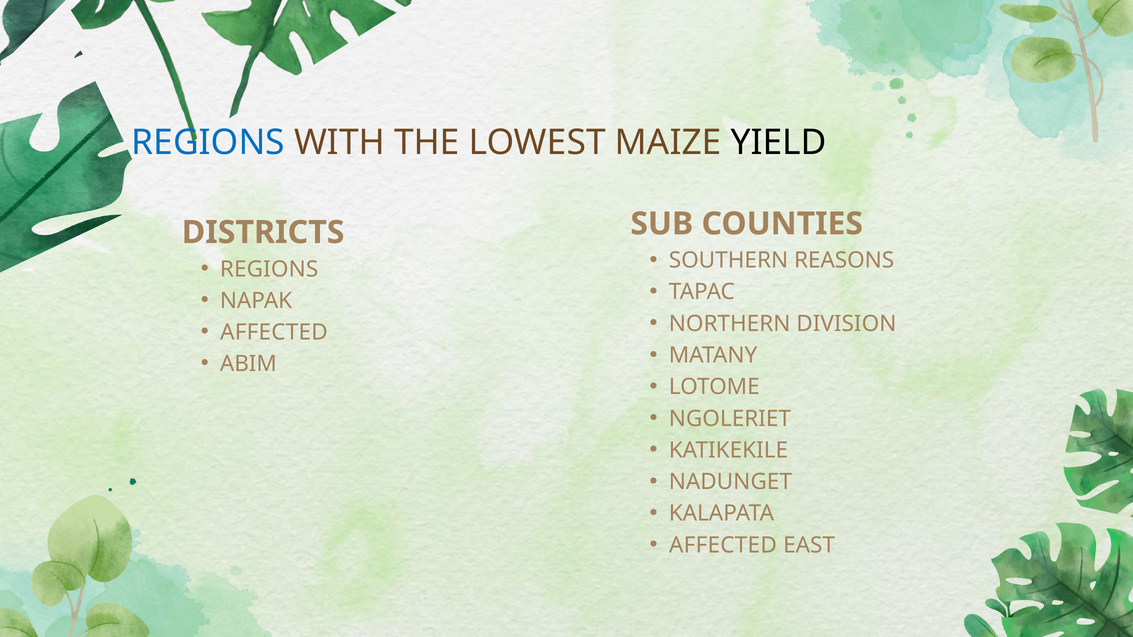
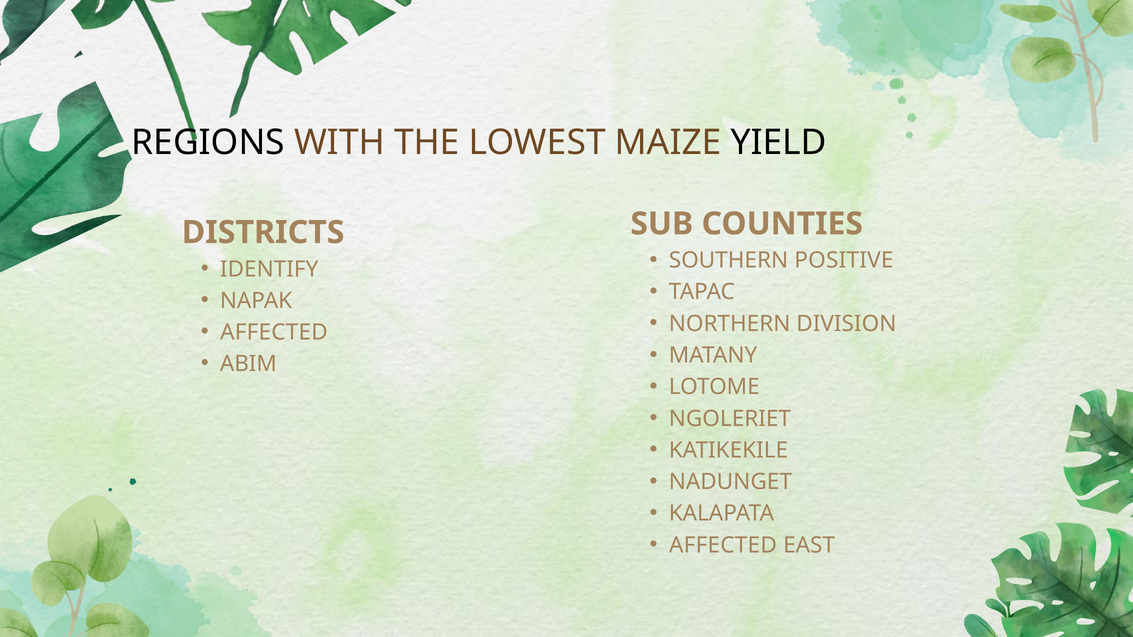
REGIONS at (208, 143) colour: blue -> black
REASONS: REASONS -> POSITIVE
REGIONS at (269, 269): REGIONS -> IDENTIFY
